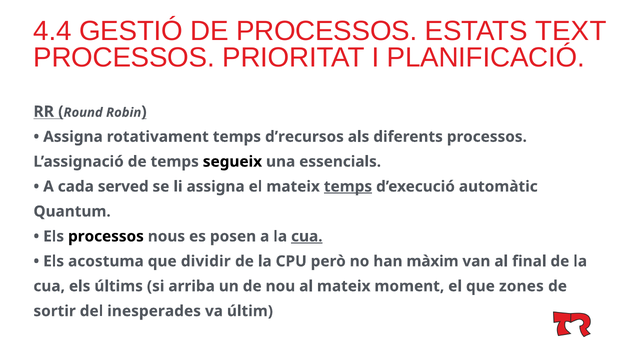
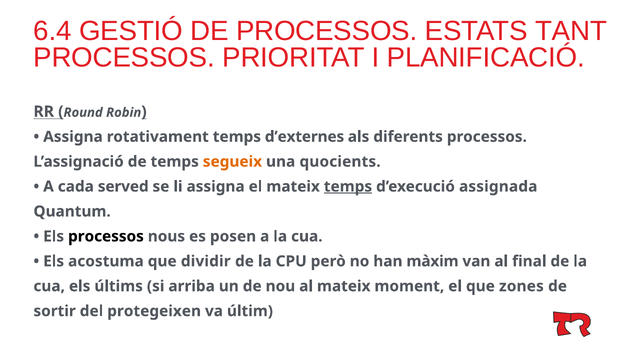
4.4: 4.4 -> 6.4
TEXT: TEXT -> TANT
d’recursos: d’recursos -> d’externes
segueix colour: black -> orange
essencials: essencials -> quocients
automàtic: automàtic -> assignada
cua at (307, 236) underline: present -> none
inesperades: inesperades -> protegeixen
